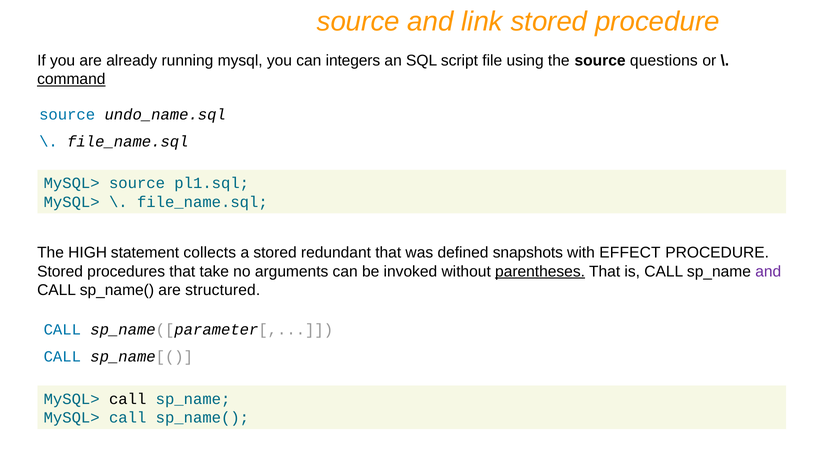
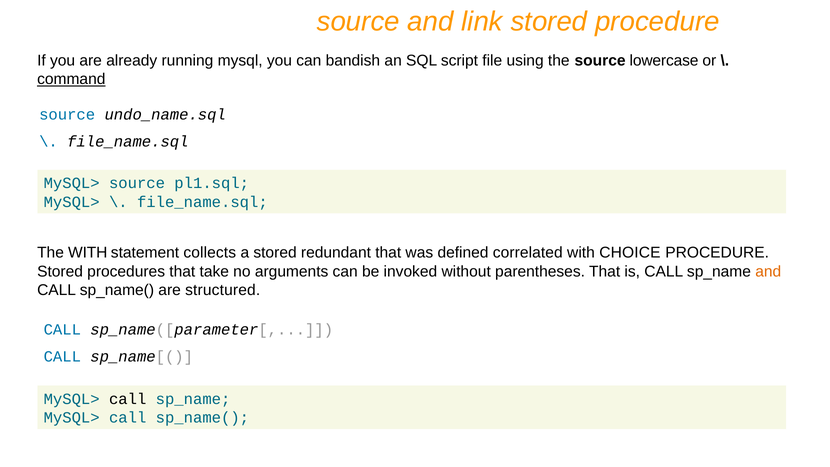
integers: integers -> bandish
questions: questions -> lowercase
The HIGH: HIGH -> WITH
snapshots: snapshots -> correlated
EFFECT: EFFECT -> CHOICE
parentheses underline: present -> none
and at (768, 271) colour: purple -> orange
